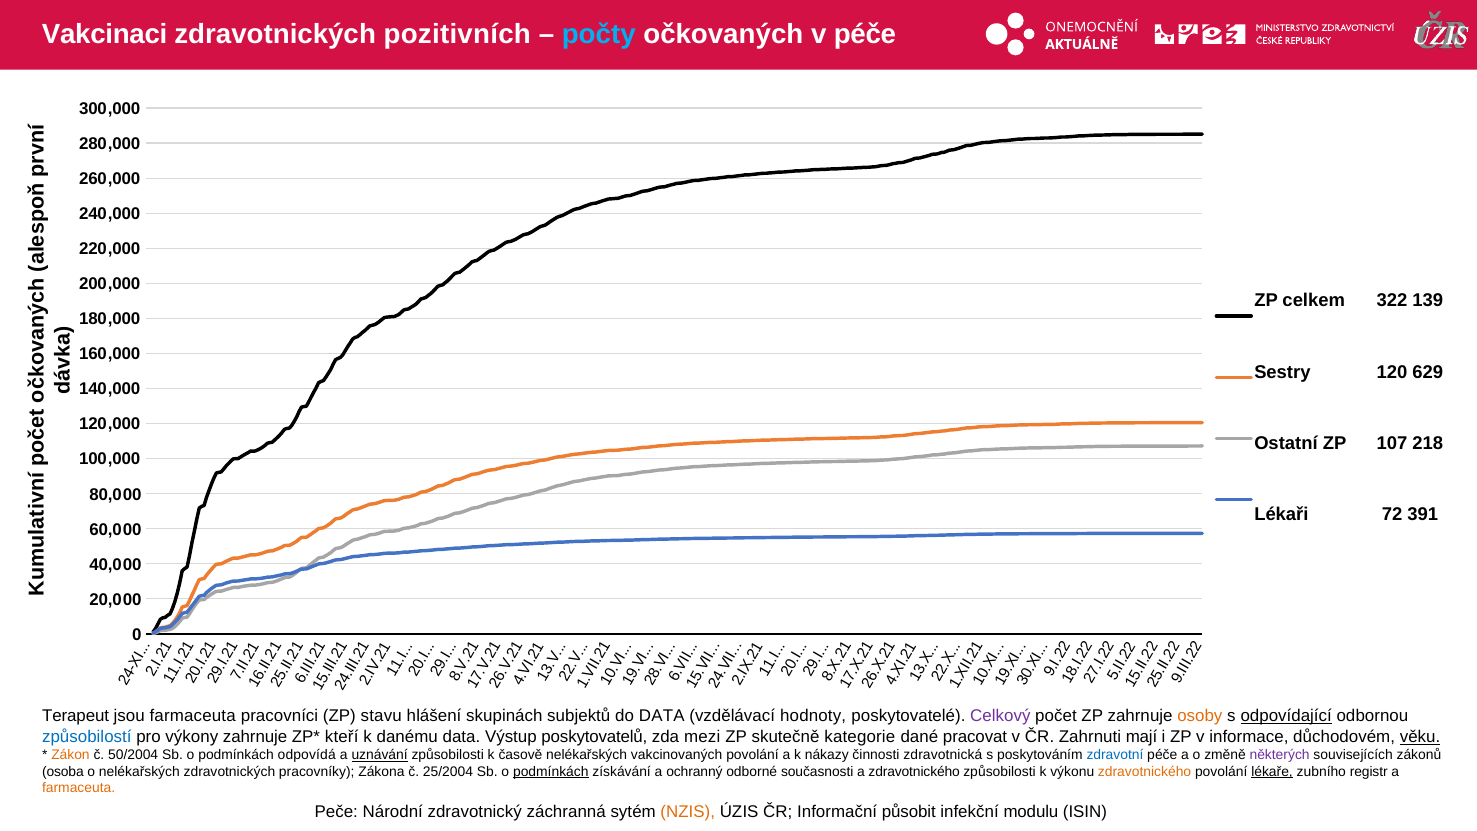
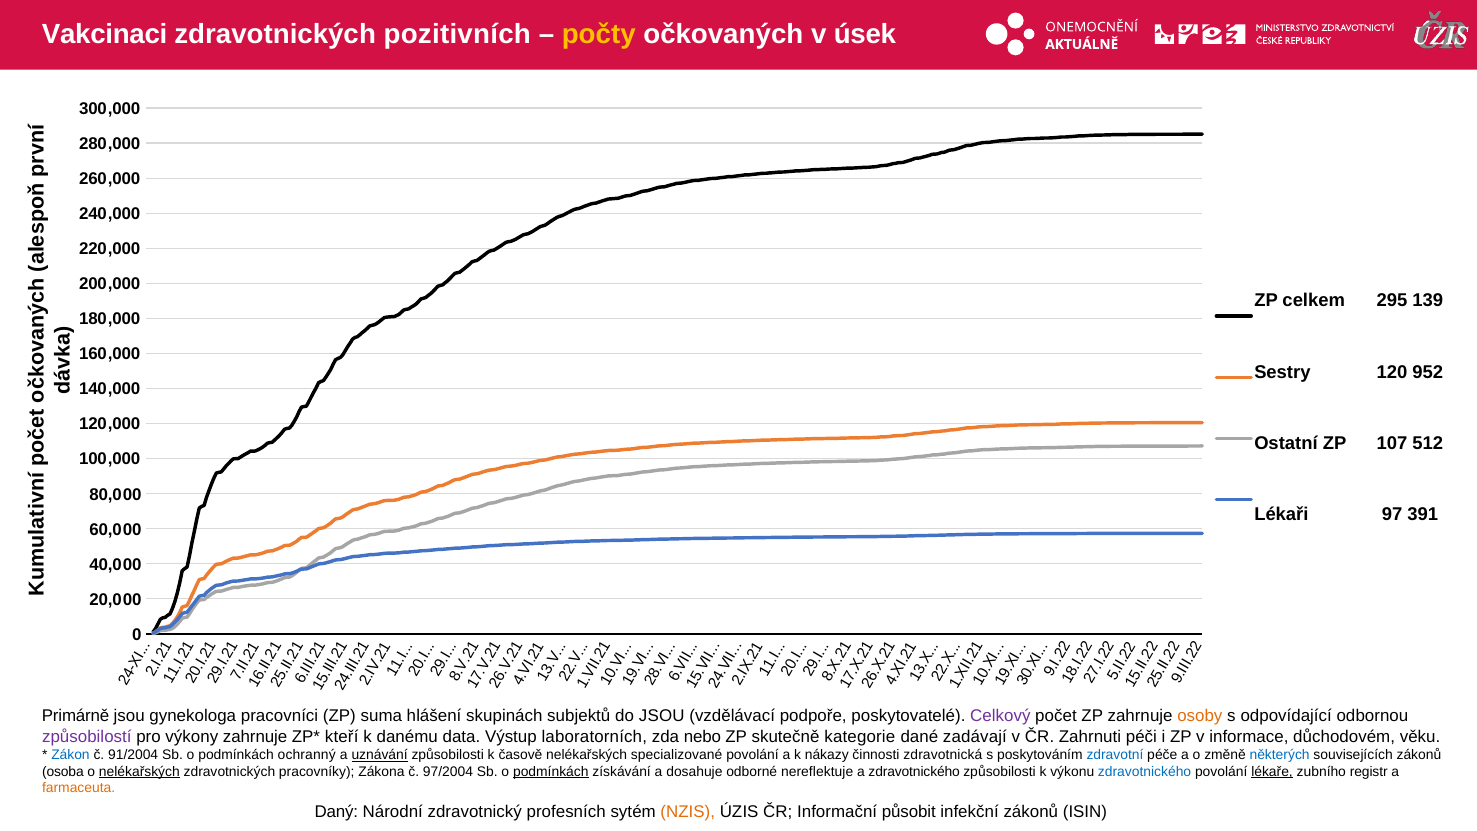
počty colour: light blue -> yellow
v péče: péče -> úsek
322: 322 -> 295
629: 629 -> 952
218: 218 -> 512
72: 72 -> 97
Terapeut: Terapeut -> Primárně
jsou farmaceuta: farmaceuta -> gynekologa
stavu: stavu -> suma
do DATA: DATA -> JSOU
hodnoty: hodnoty -> podpoře
odpovídající underline: present -> none
způsobilostí colour: blue -> purple
poskytovatelů: poskytovatelů -> laboratorních
mezi: mezi -> nebo
pracovat: pracovat -> zadávají
mají: mají -> péči
věku underline: present -> none
Zákon colour: orange -> blue
50/2004: 50/2004 -> 91/2004
odpovídá: odpovídá -> ochranný
vakcinovaných: vakcinovaných -> specializované
některých colour: purple -> blue
nelékařských at (139, 771) underline: none -> present
25/2004: 25/2004 -> 97/2004
ochranný: ochranný -> dosahuje
současnosti: současnosti -> nereflektuje
zdravotnického at (1145, 771) colour: orange -> blue
Peče: Peče -> Daný
záchranná: záchranná -> profesních
infekční modulu: modulu -> zákonů
